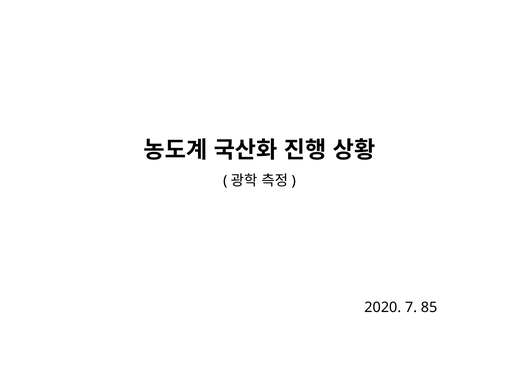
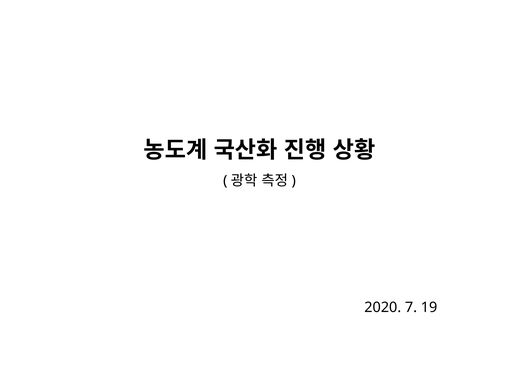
85: 85 -> 19
